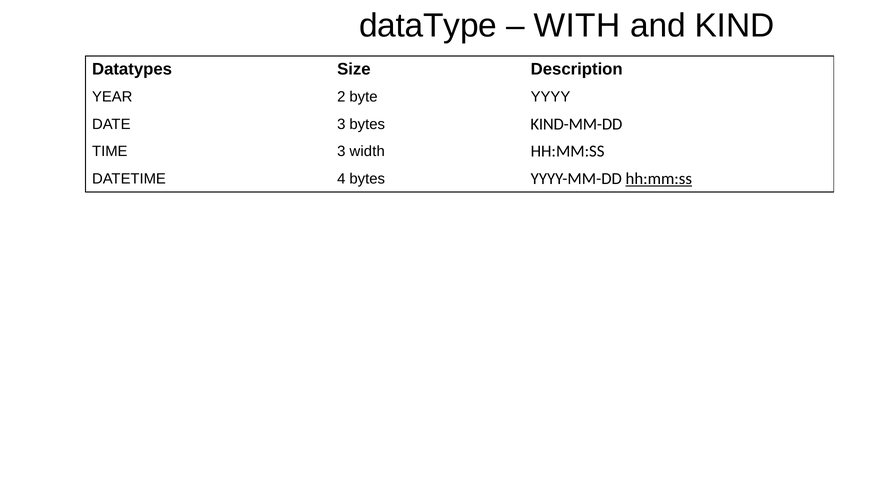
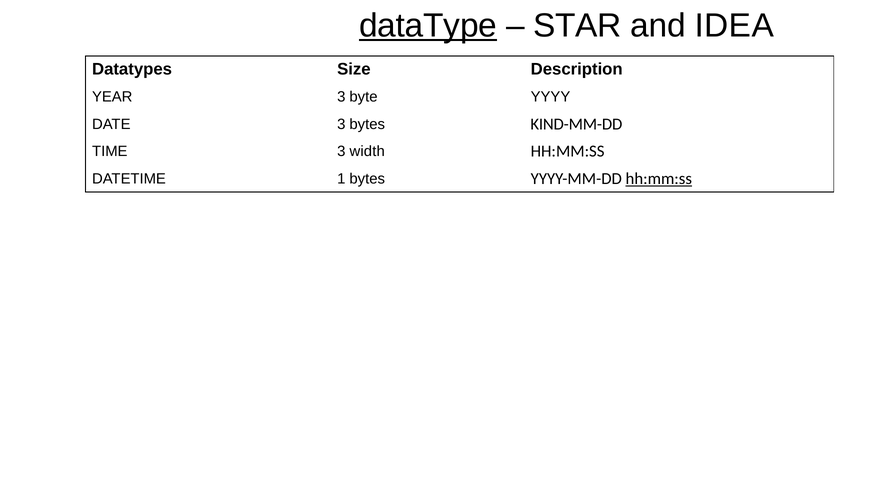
dataType underline: none -> present
WITH: WITH -> STAR
KIND: KIND -> IDEA
YEAR 2: 2 -> 3
4: 4 -> 1
